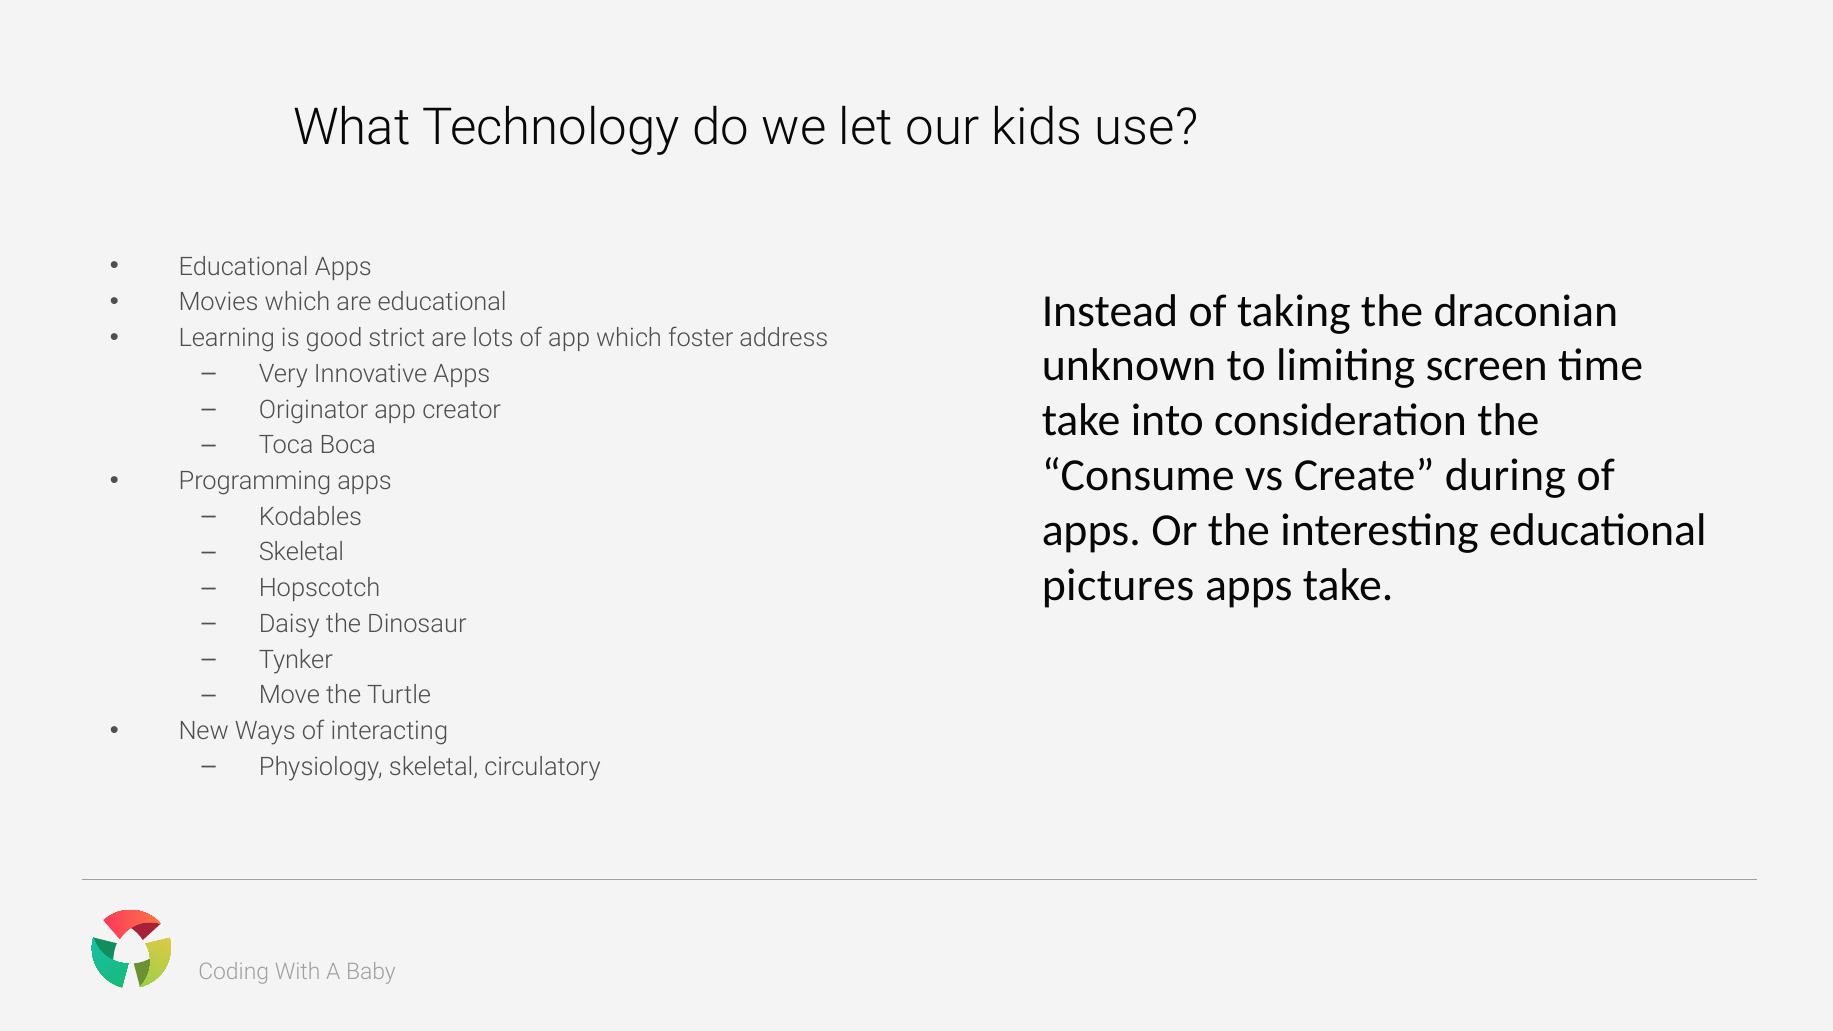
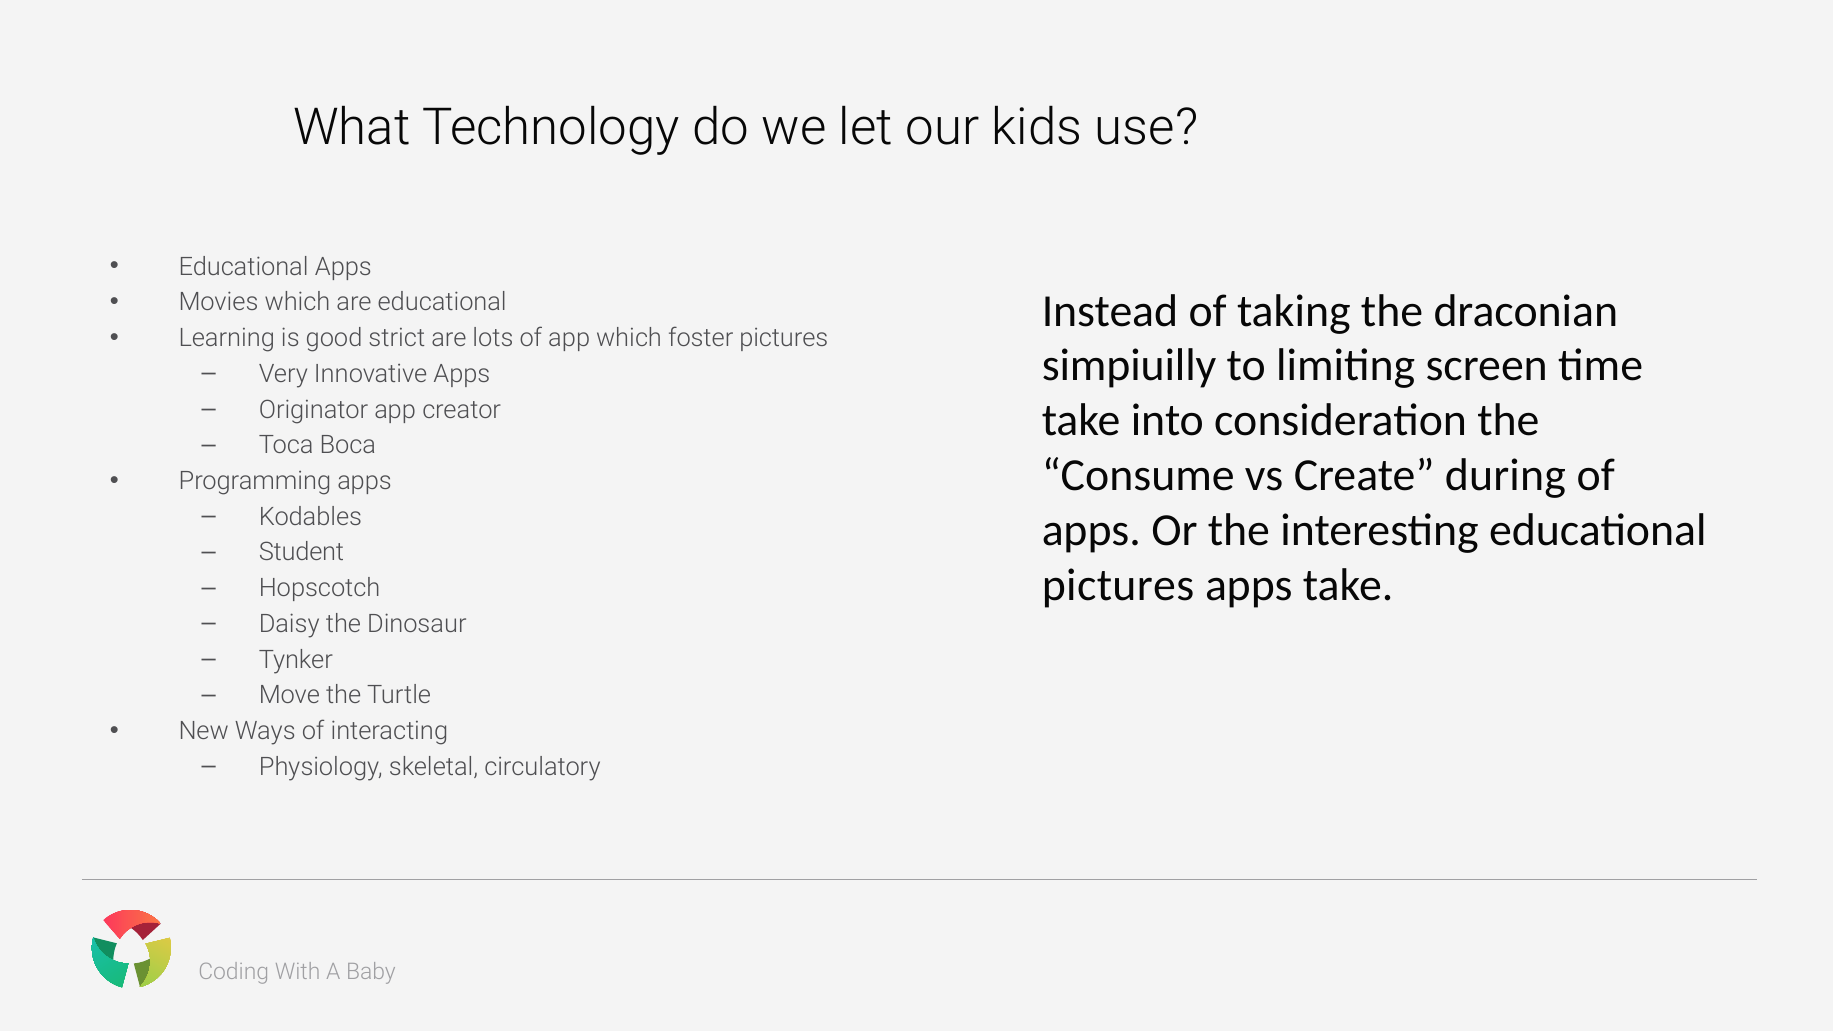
foster address: address -> pictures
unknown: unknown -> simpiuilly
Skeletal at (301, 553): Skeletal -> Student
